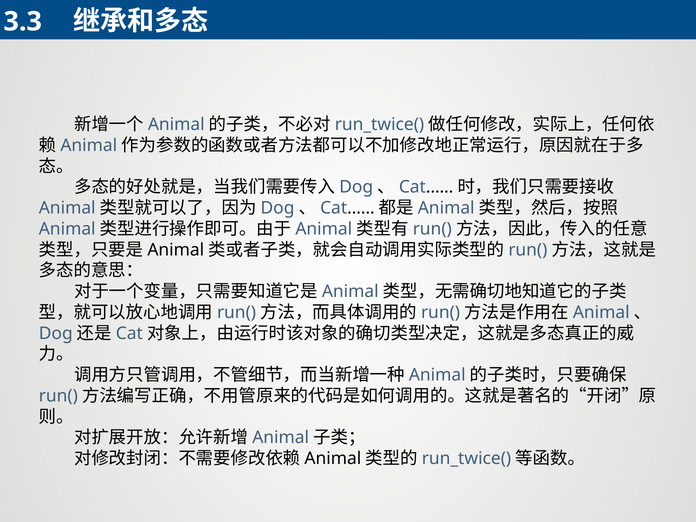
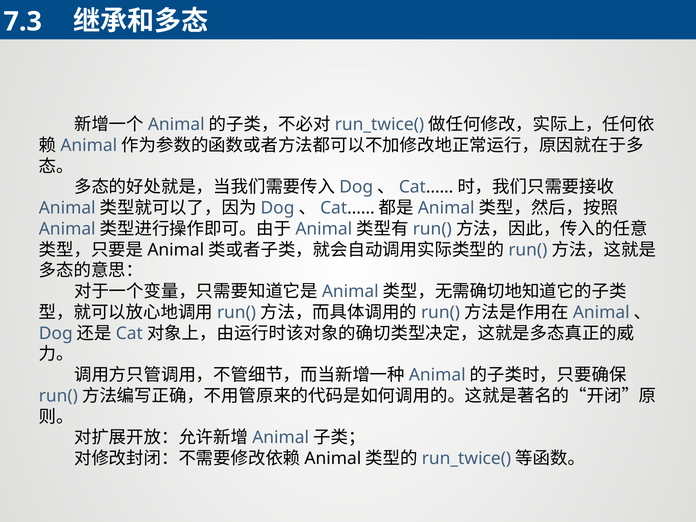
3.3: 3.3 -> 7.3
